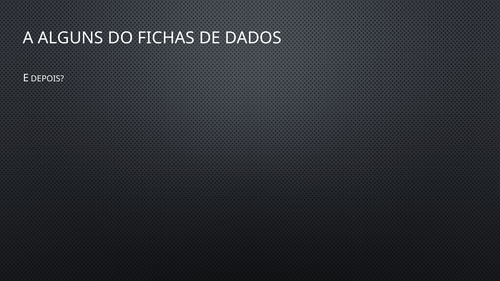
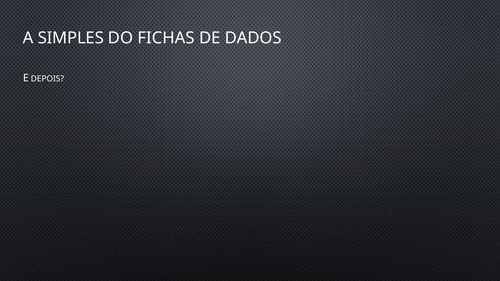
ALGUNS: ALGUNS -> SIMPLES
